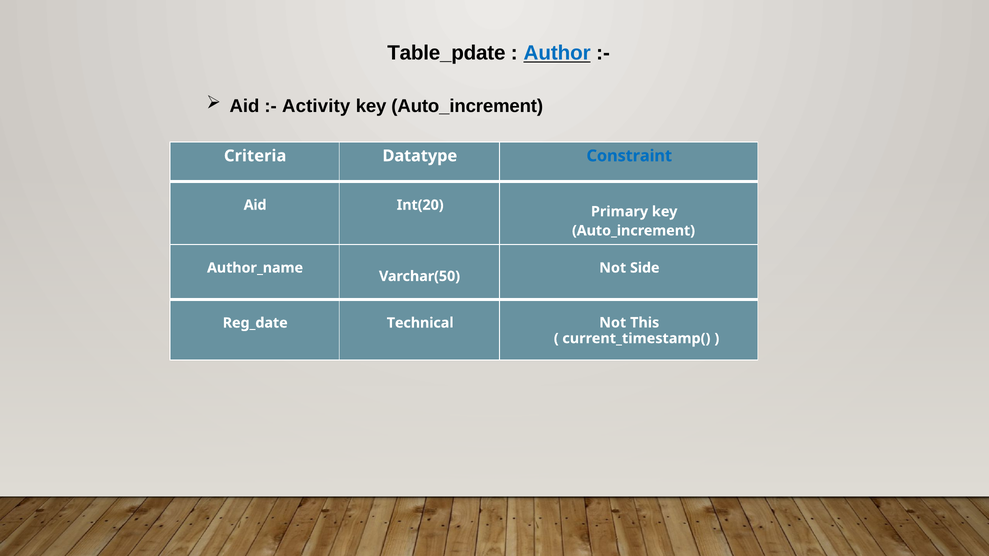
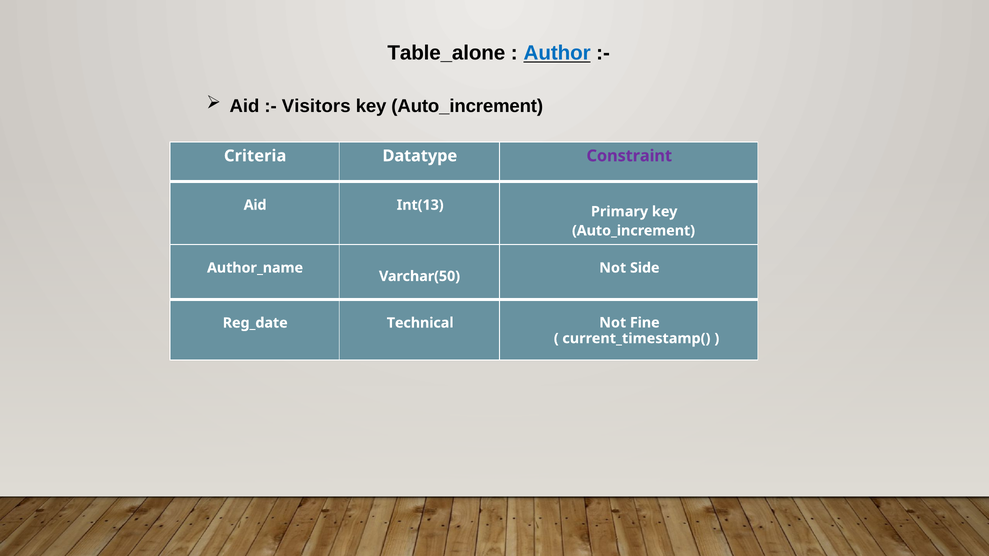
Table_pdate: Table_pdate -> Table_alone
Activity: Activity -> Visitors
Constraint colour: blue -> purple
Int(20: Int(20 -> Int(13
This: This -> Fine
